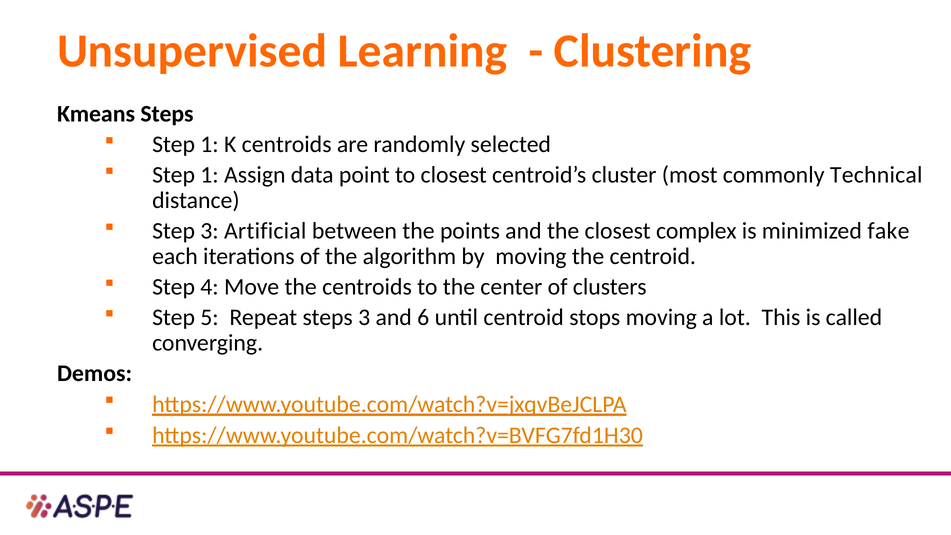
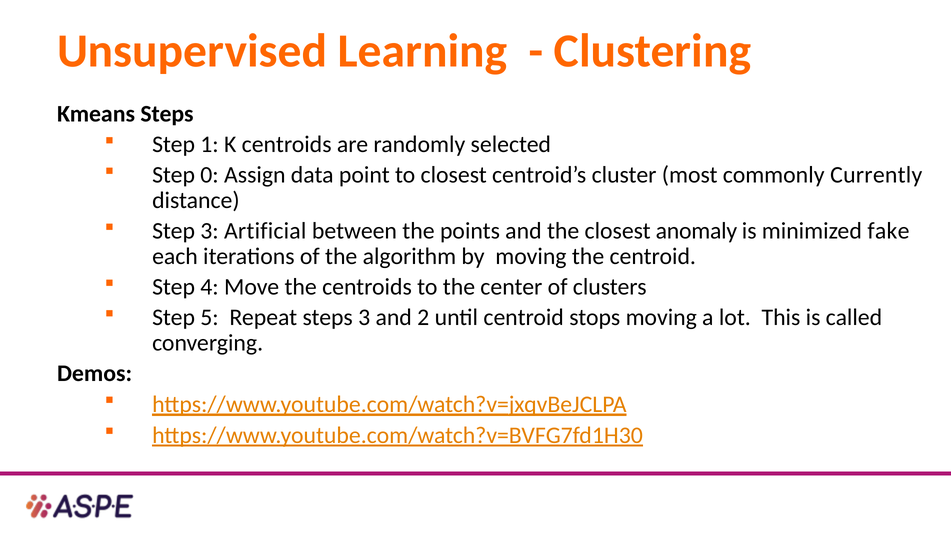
1 at (210, 175): 1 -> 0
Technical: Technical -> Currently
complex: complex -> anomaly
6: 6 -> 2
